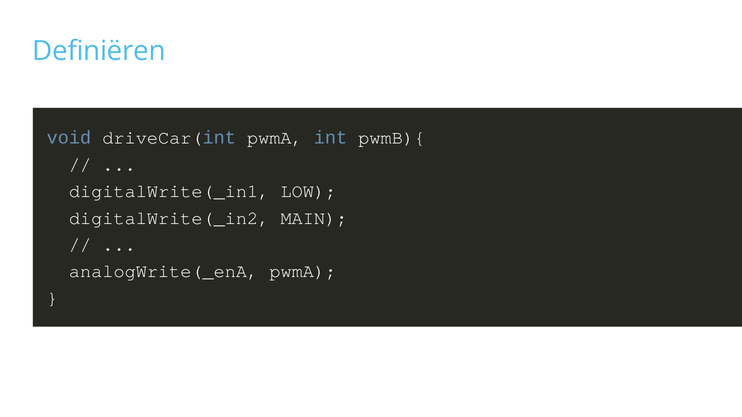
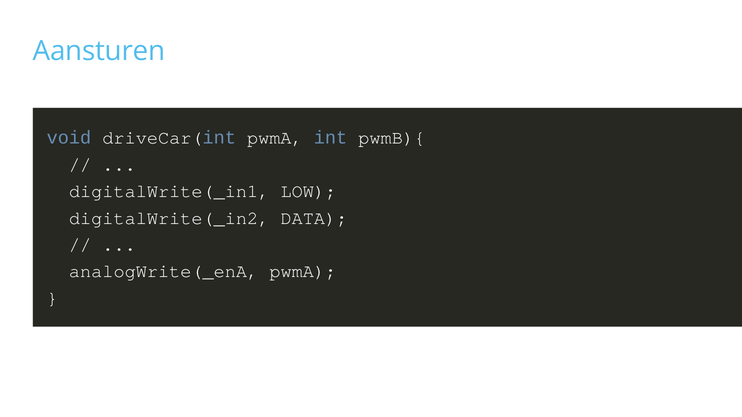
Definiëren: Definiëren -> Aansturen
MAIN: MAIN -> DATA
